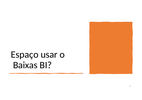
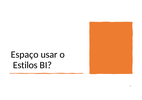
Baixas: Baixas -> Estilos
